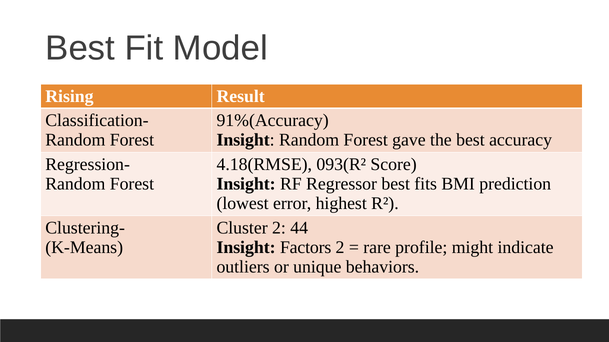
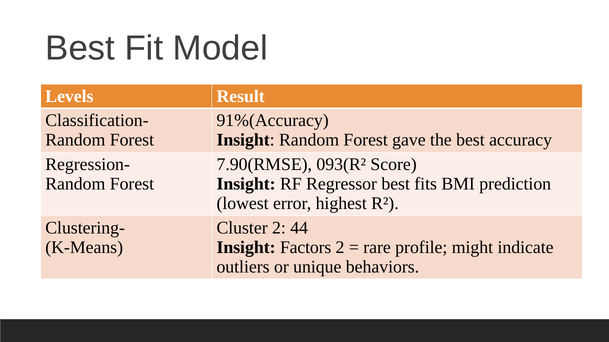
Rising: Rising -> Levels
4.18(RMSE: 4.18(RMSE -> 7.90(RMSE
